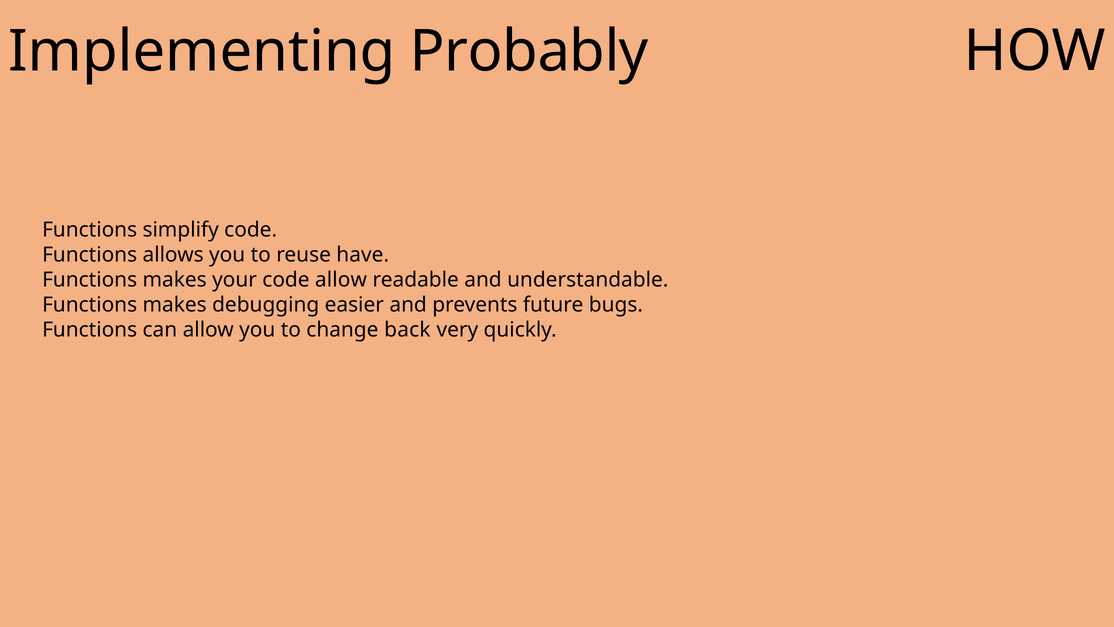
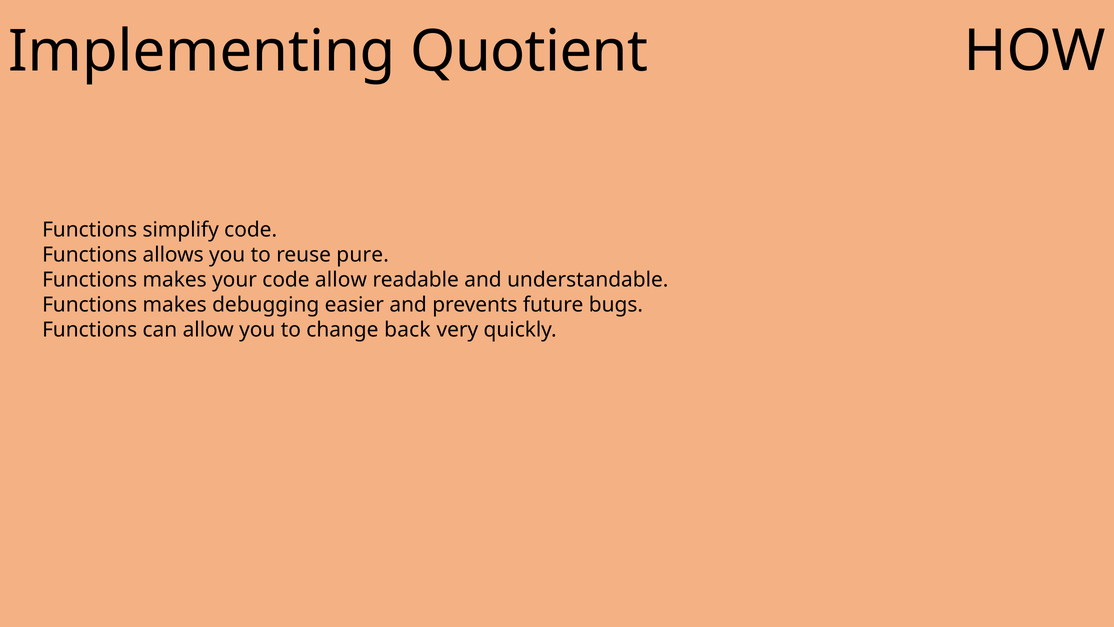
Probably: Probably -> Quotient
have: have -> pure
